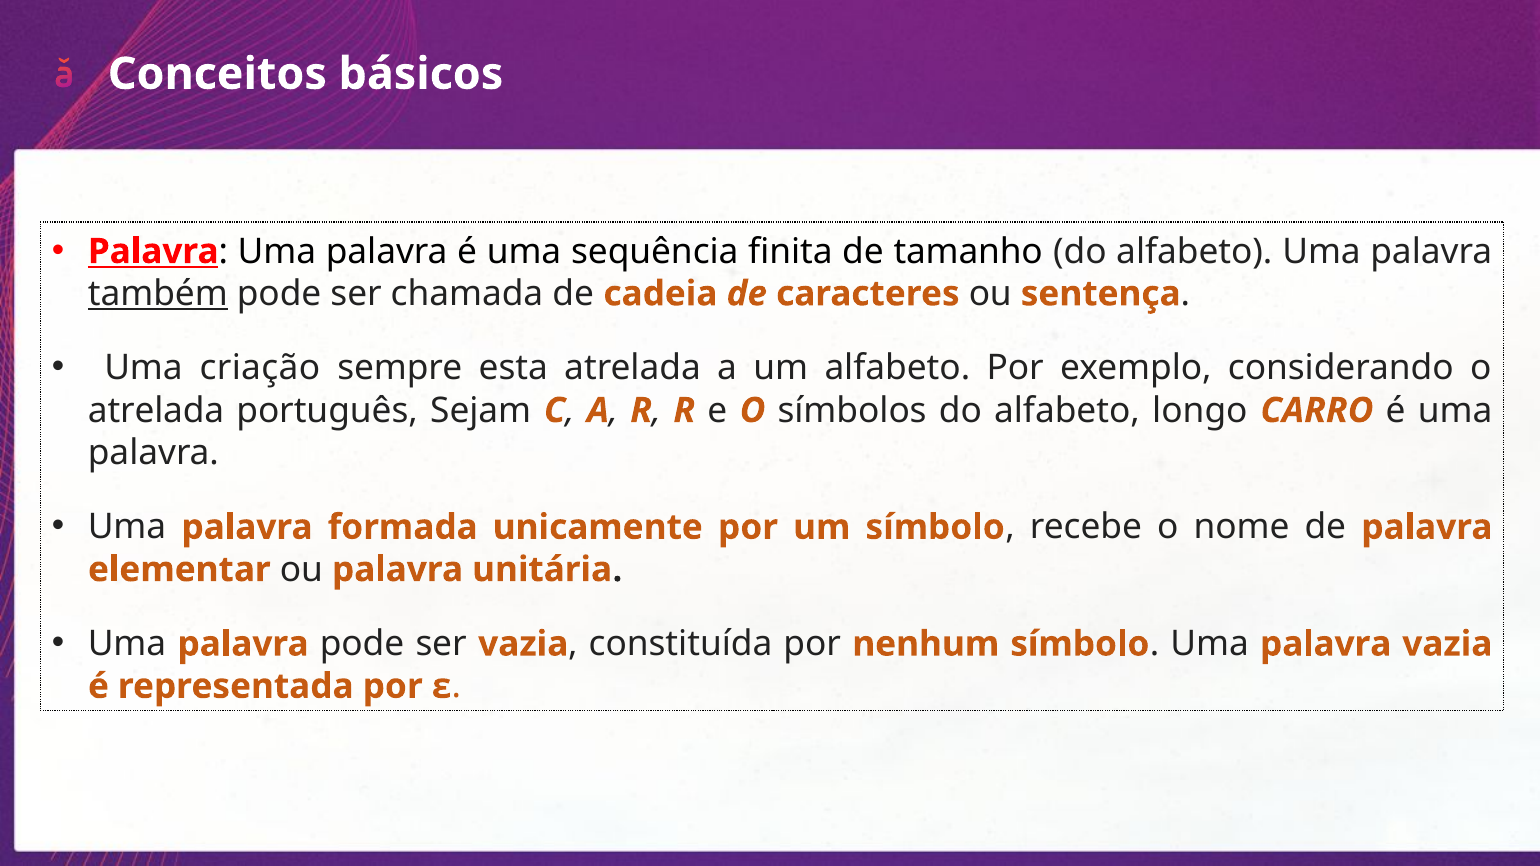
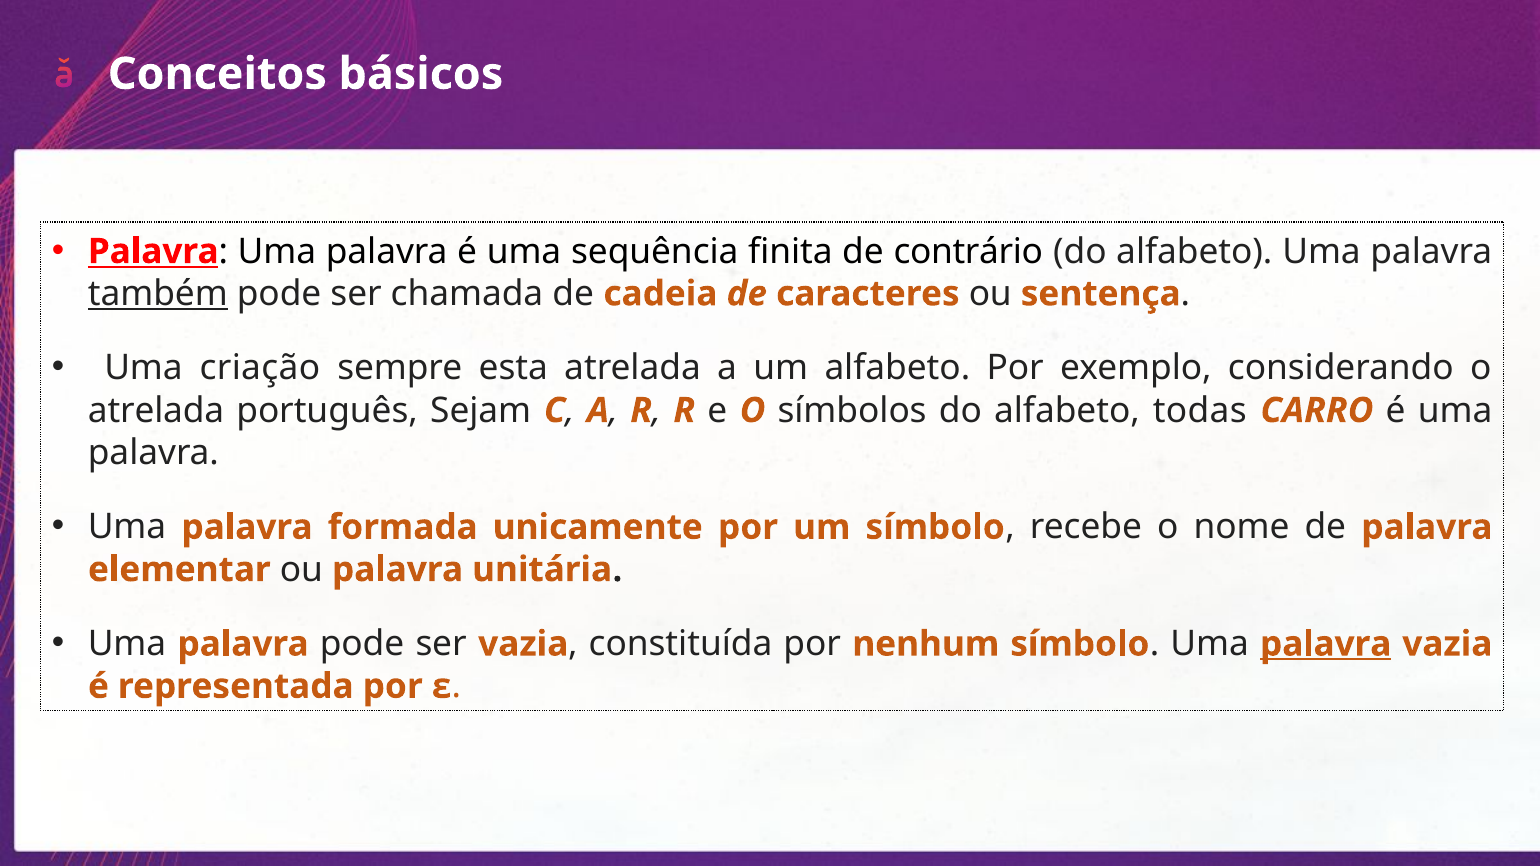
tamanho: tamanho -> contrário
longo: longo -> todas
palavra at (1326, 644) underline: none -> present
